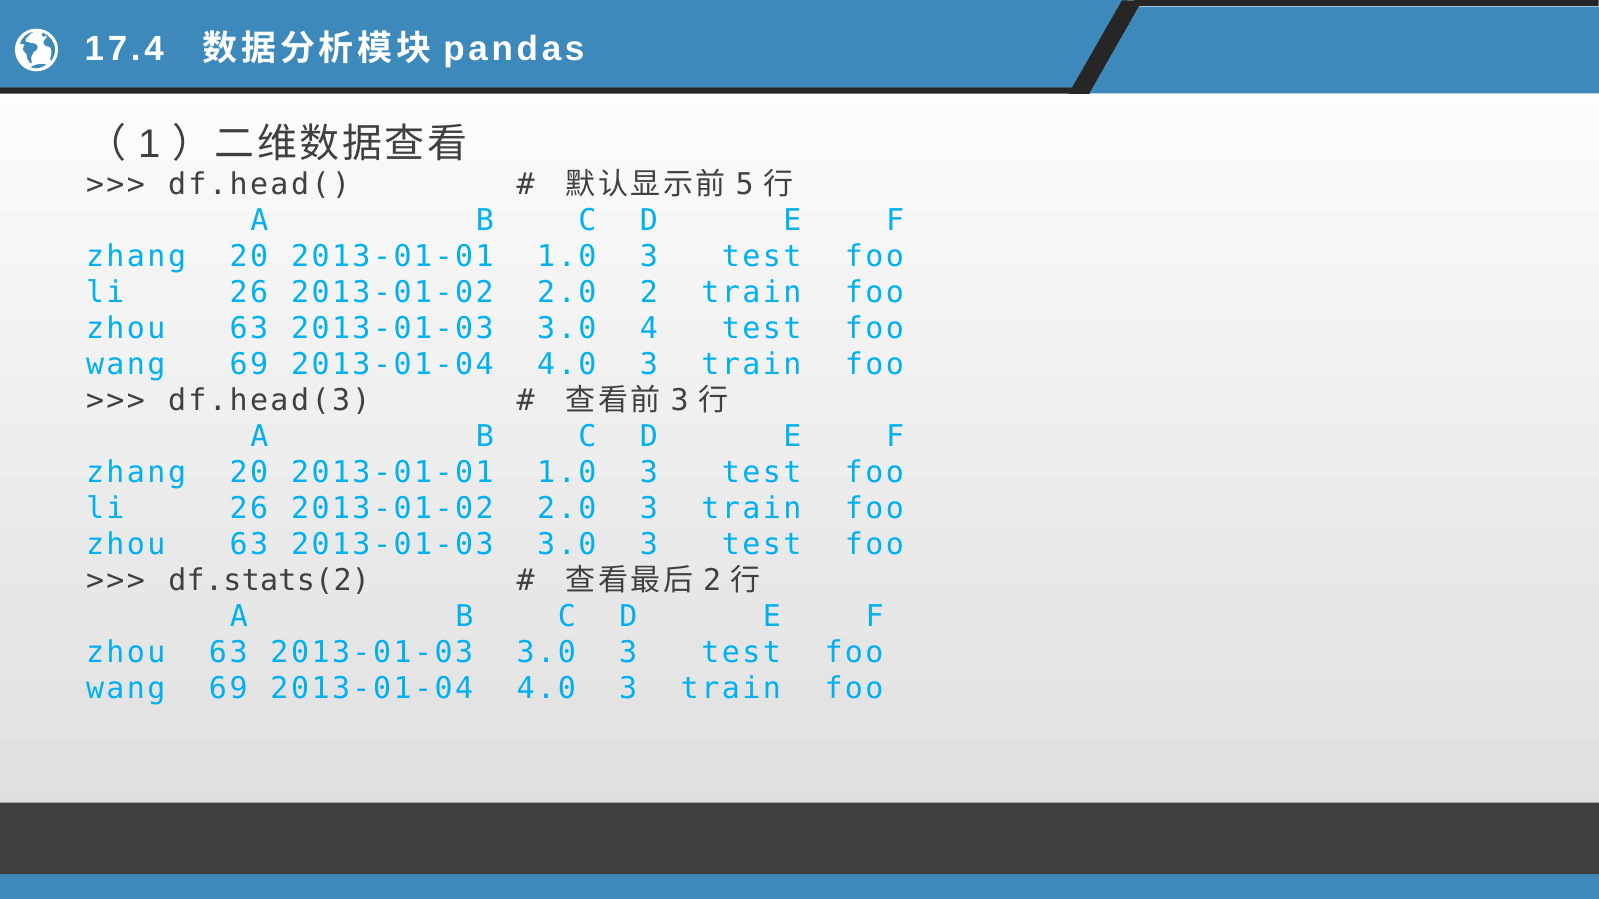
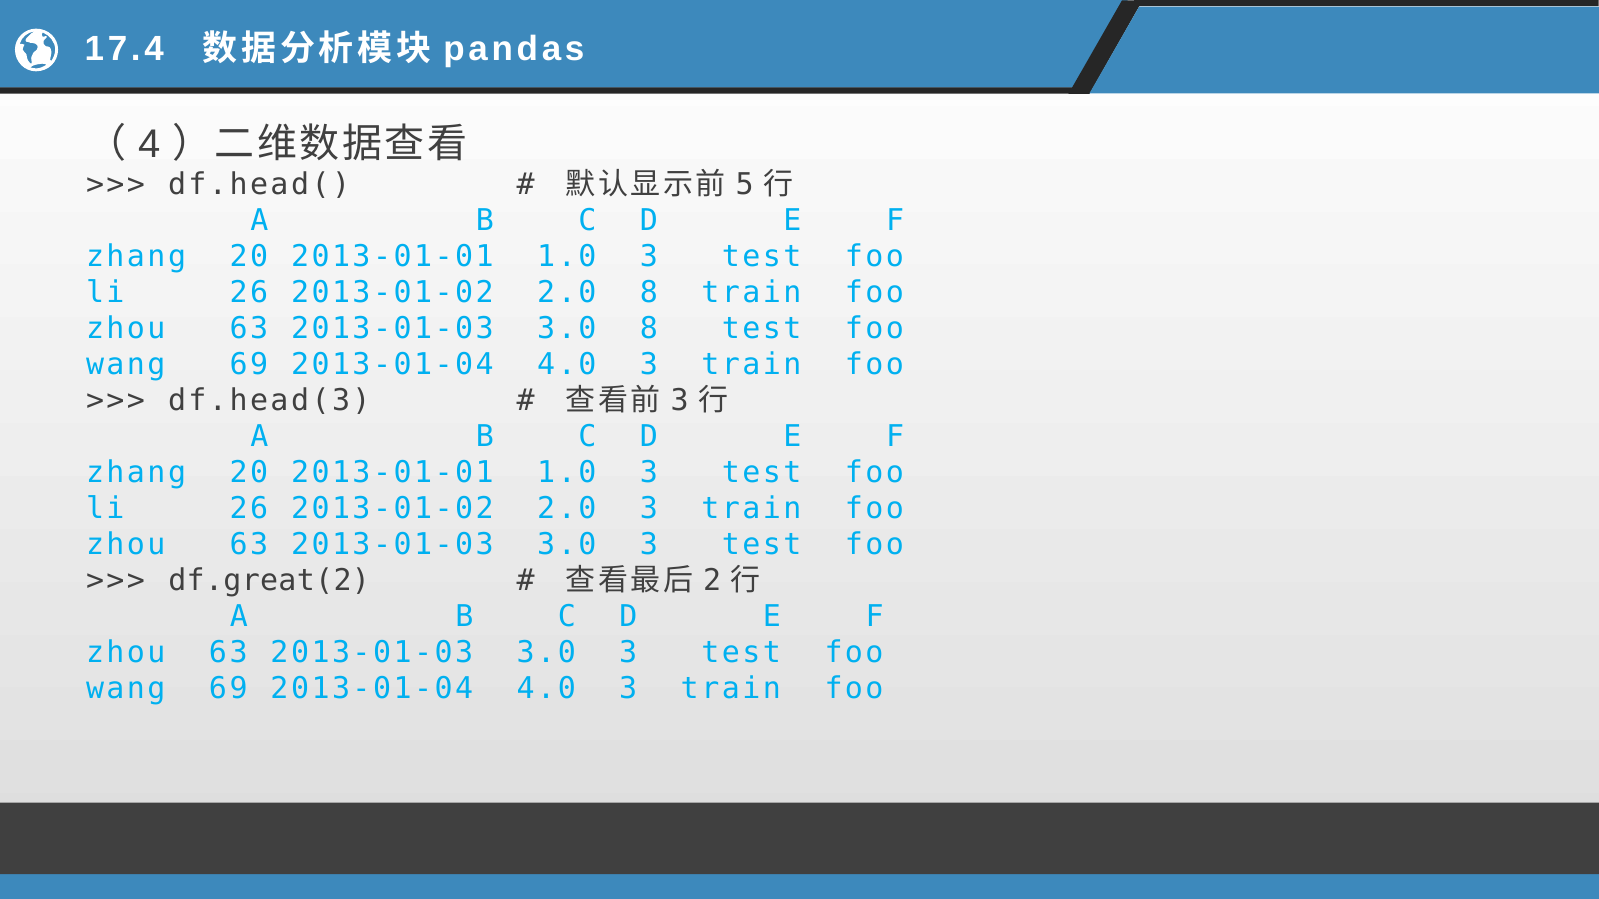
1: 1 -> 4
2.0 2: 2 -> 8
3.0 4: 4 -> 8
df.stats(2: df.stats(2 -> df.great(2
